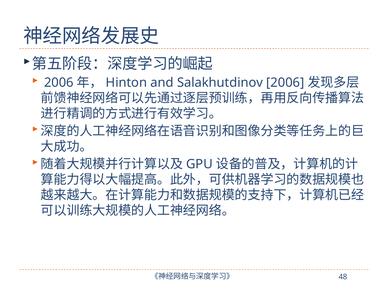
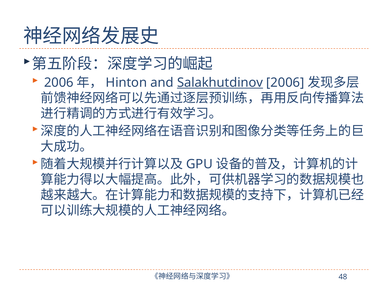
Salakhutdinov underline: none -> present
